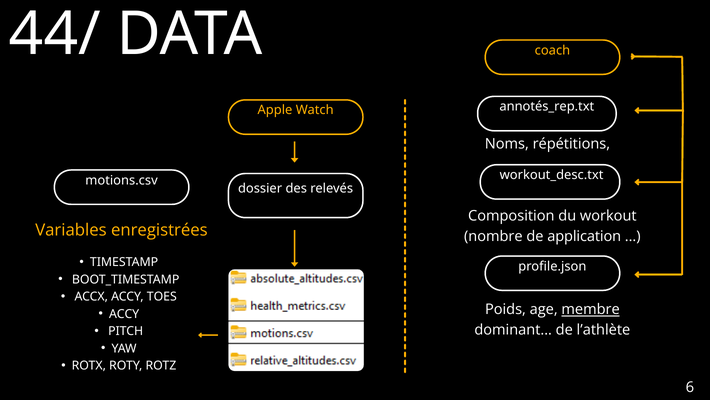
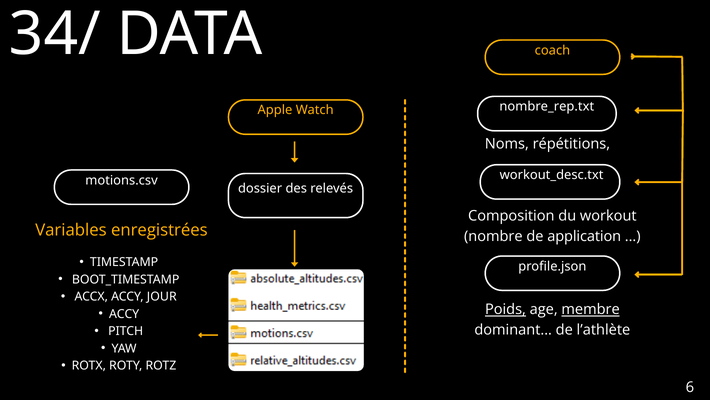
44/: 44/ -> 34/
annotés_rep.txt: annotés_rep.txt -> nombre_rep.txt
TOES: TOES -> JOUR
Poids underline: none -> present
